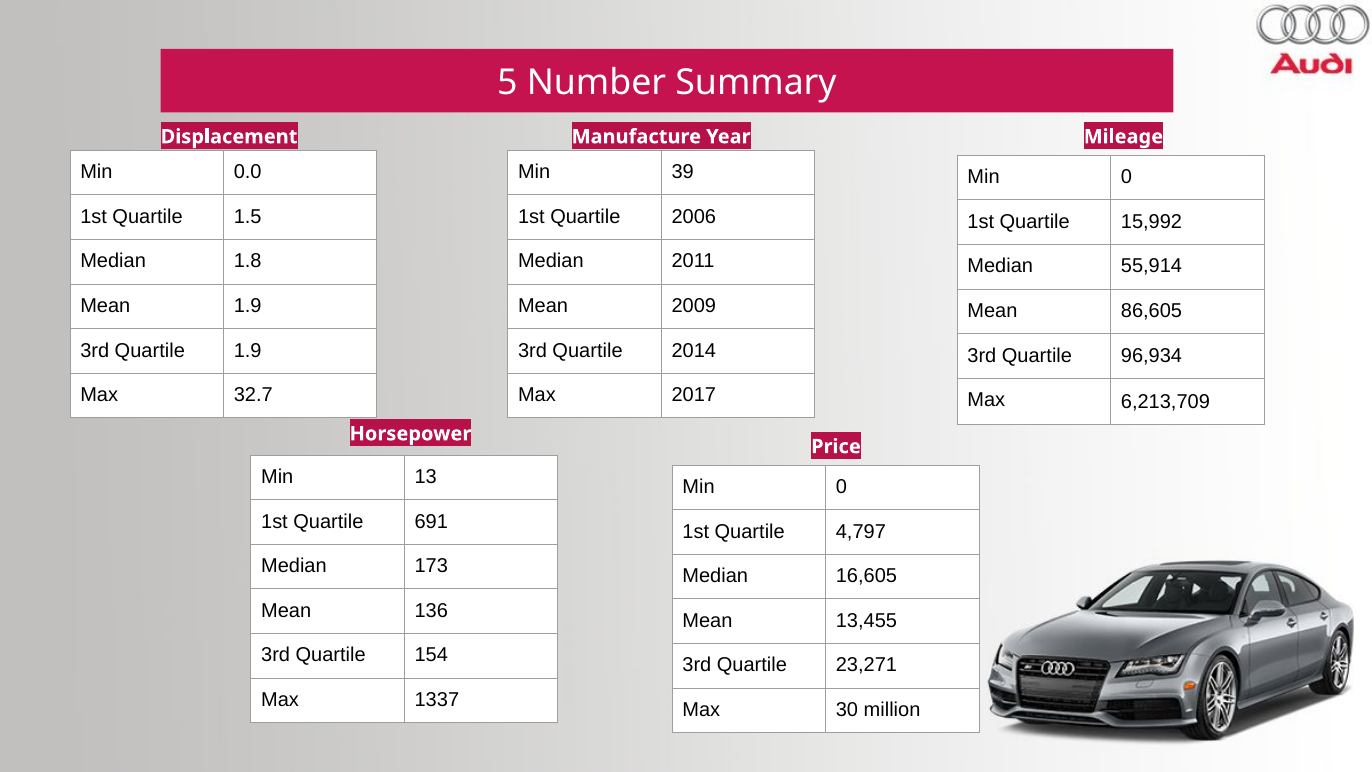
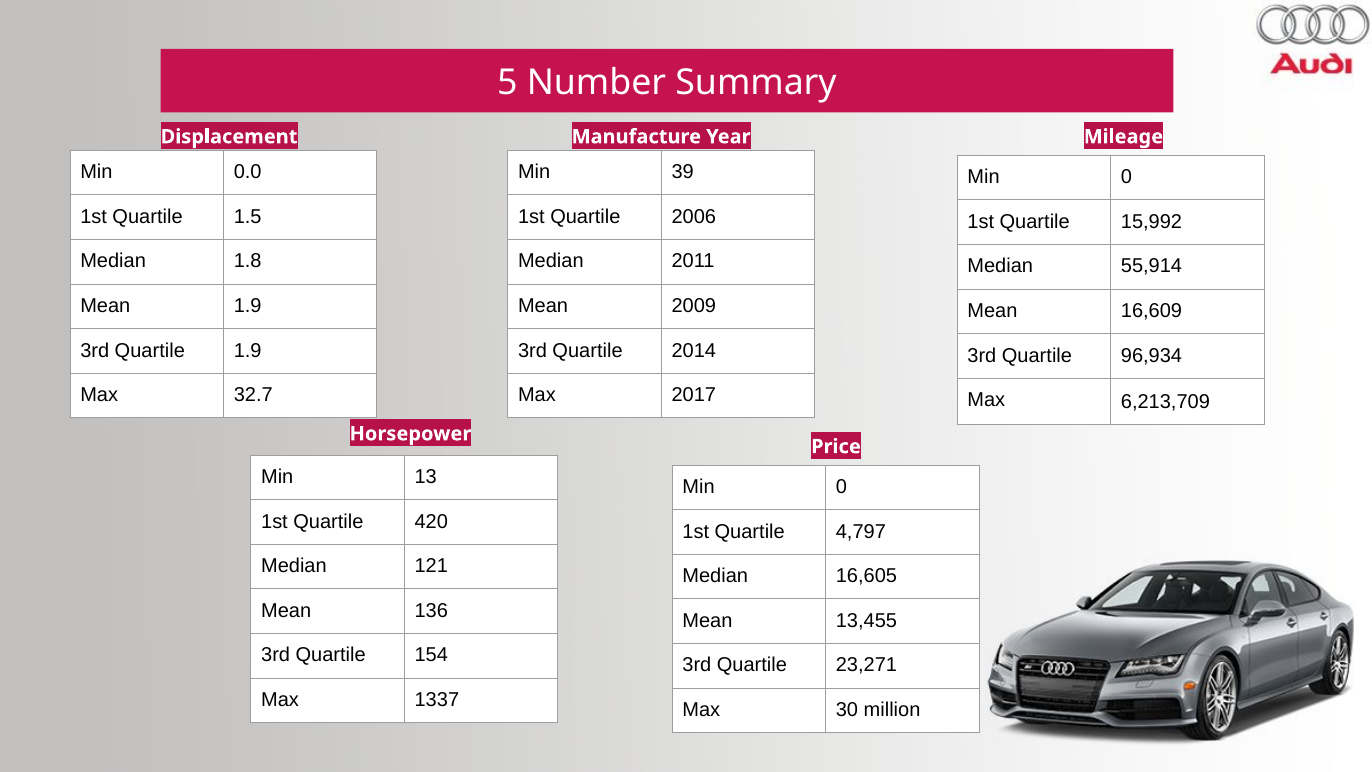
86,605: 86,605 -> 16,609
691: 691 -> 420
173: 173 -> 121
